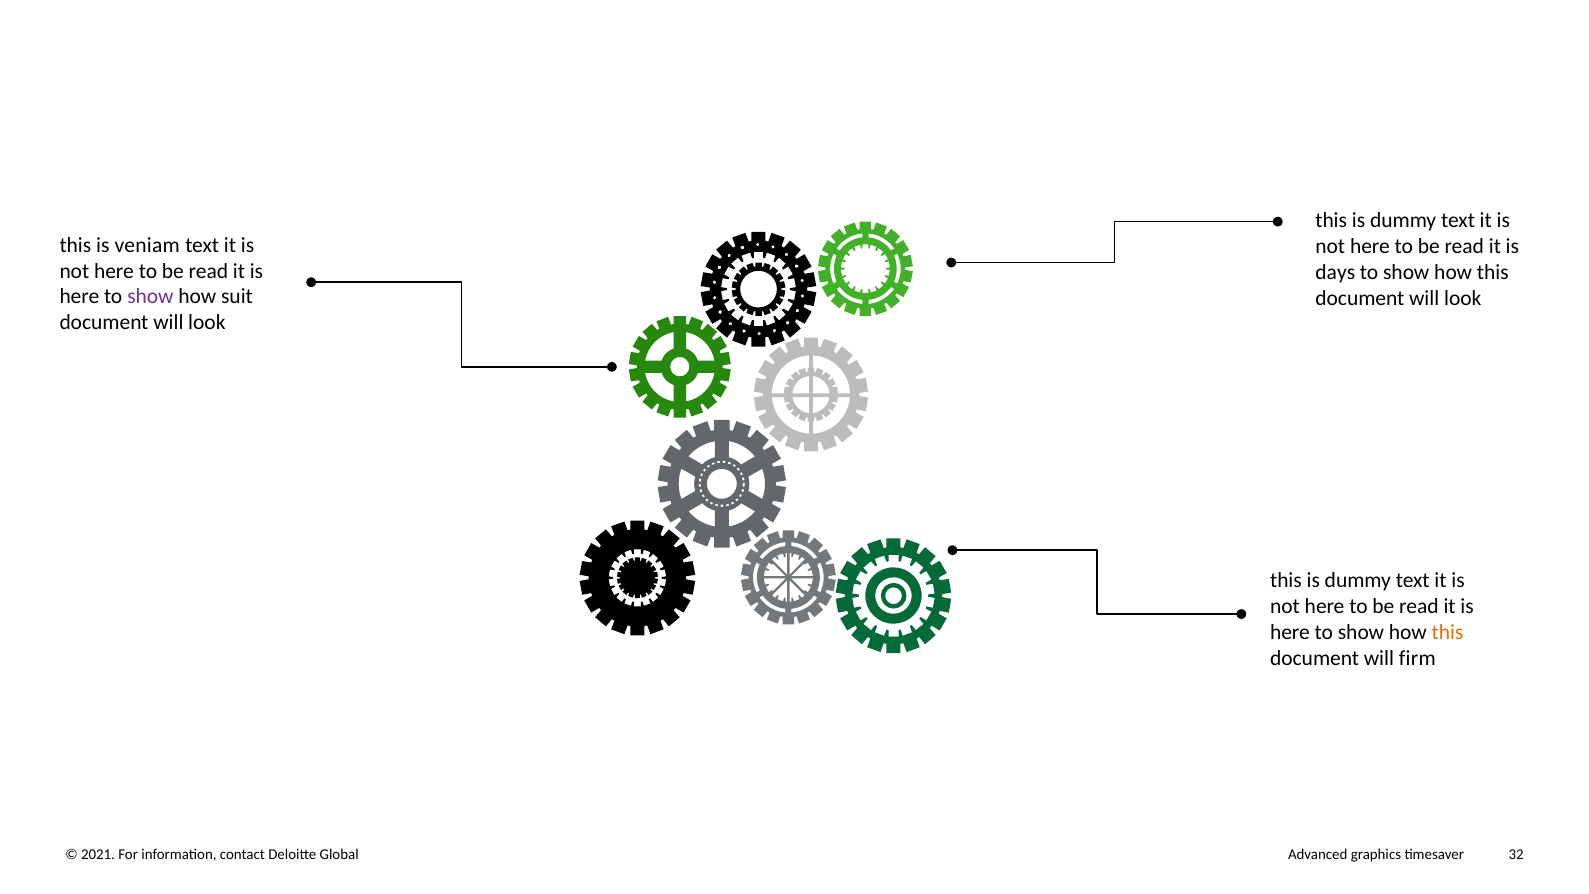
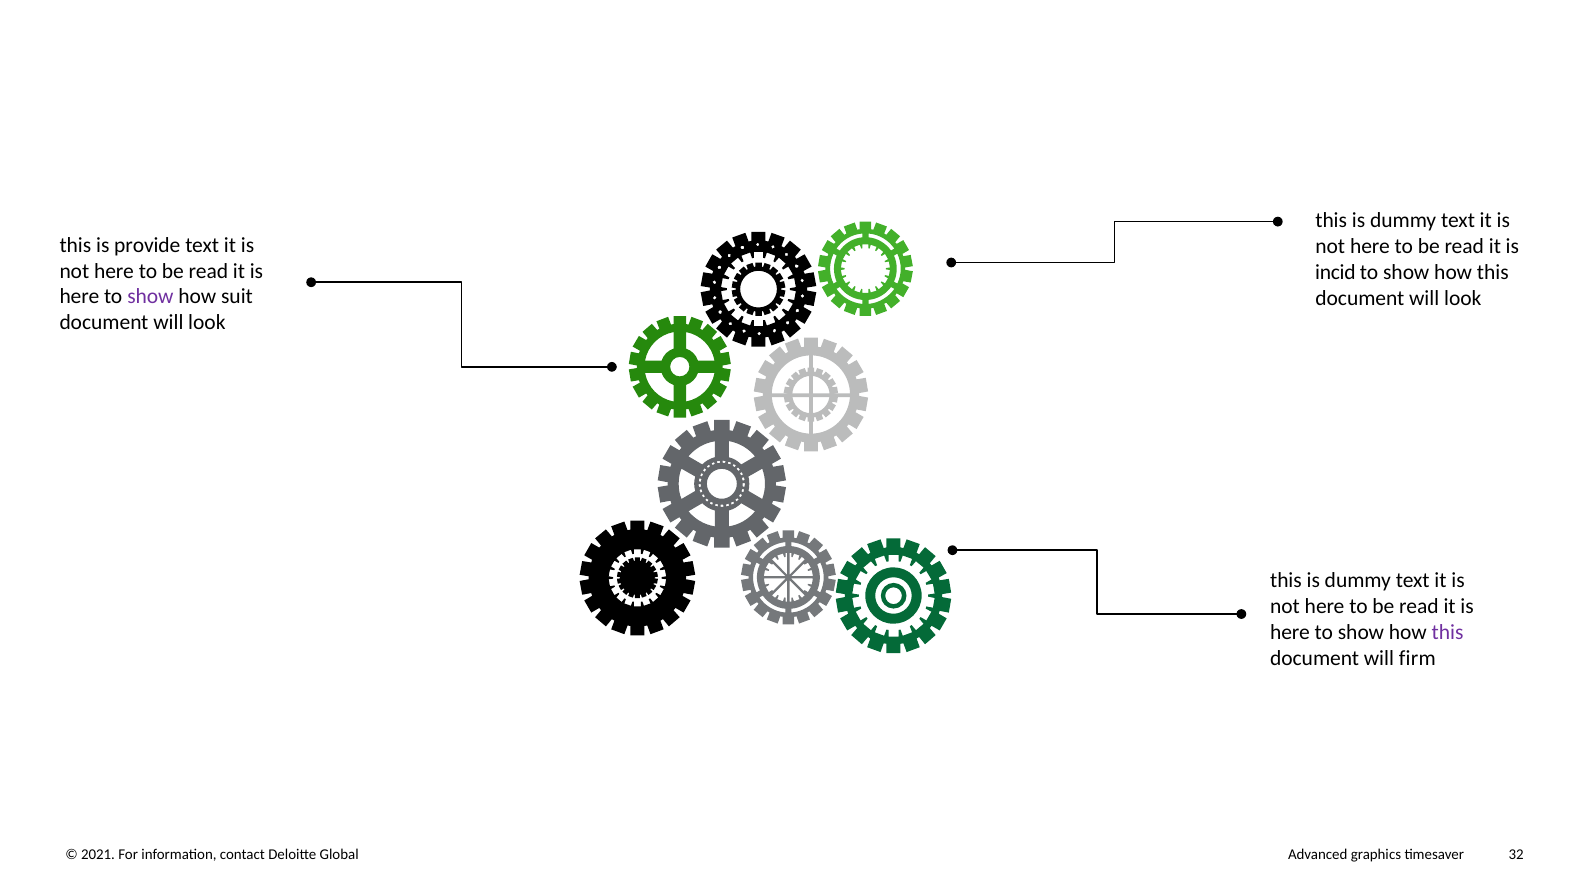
veniam: veniam -> provide
days: days -> incid
this at (1448, 632) colour: orange -> purple
